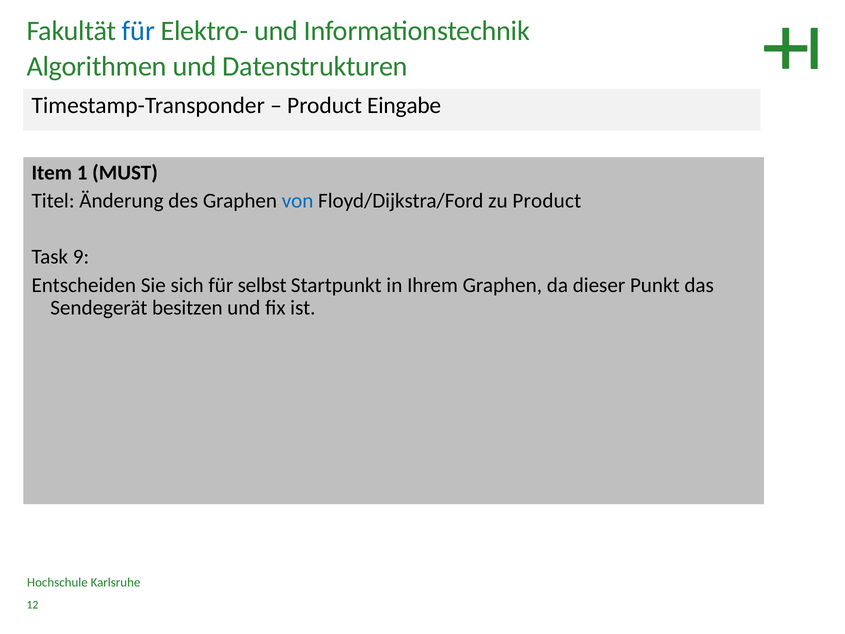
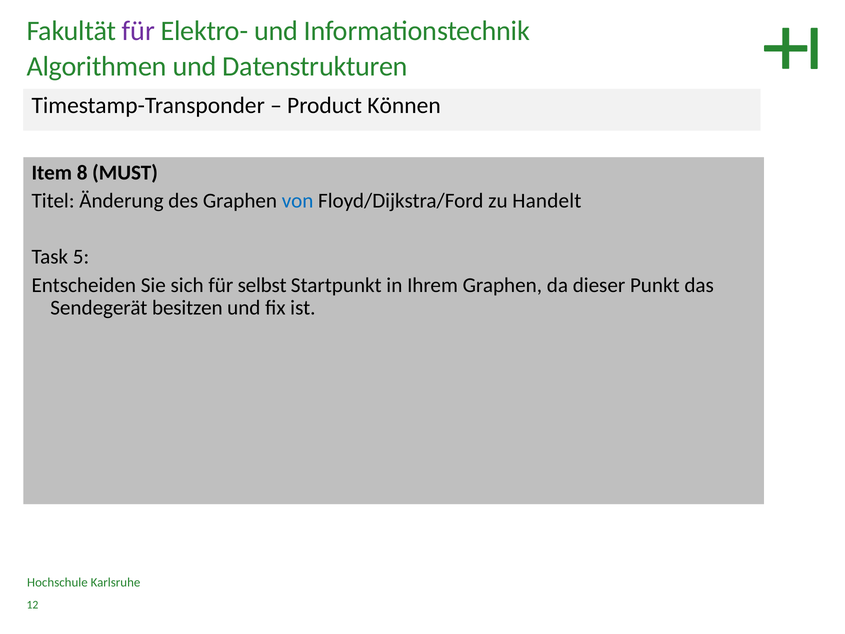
für at (138, 31) colour: blue -> purple
Eingabe: Eingabe -> Können
1: 1 -> 8
zu Product: Product -> Handelt
9: 9 -> 5
